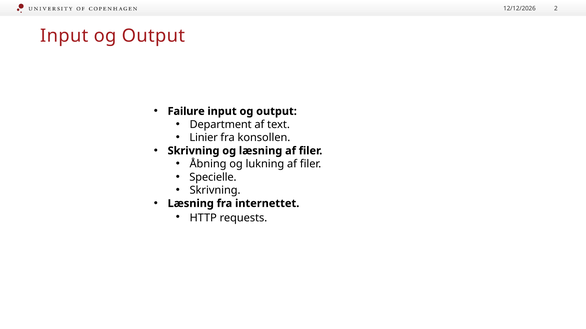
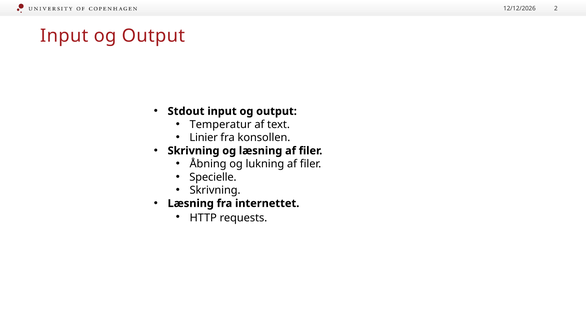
Failure: Failure -> Stdout
Department: Department -> Temperatur
